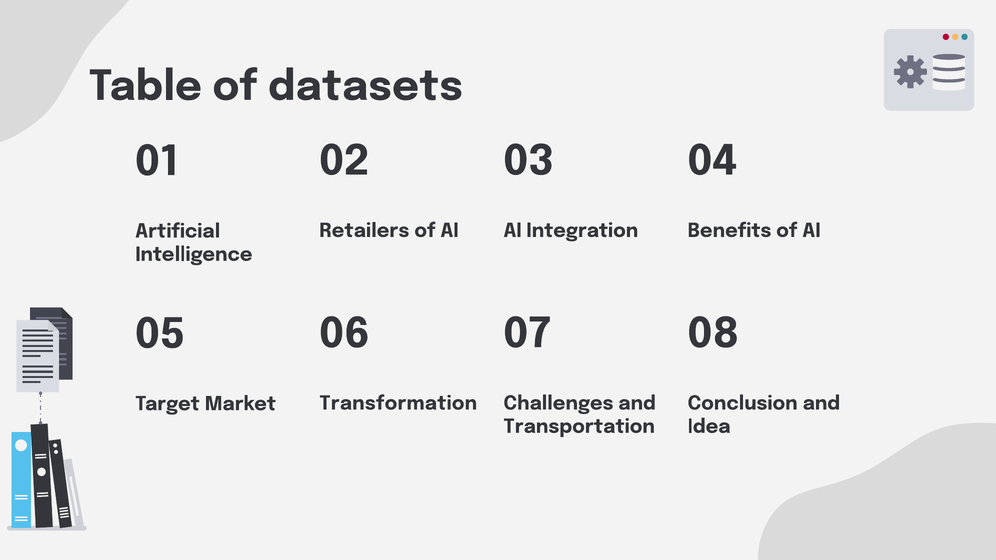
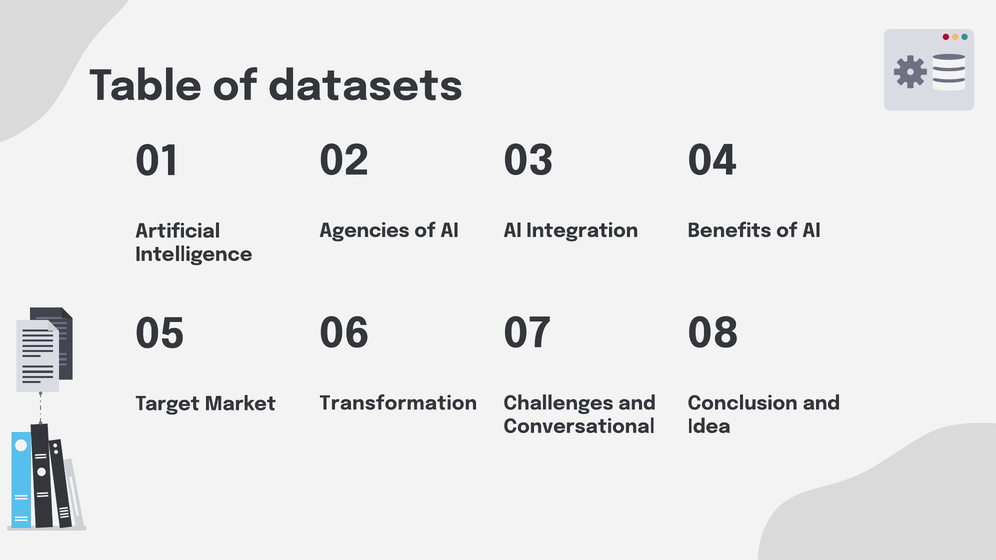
Retailers: Retailers -> Agencies
Transportation: Transportation -> Conversational
